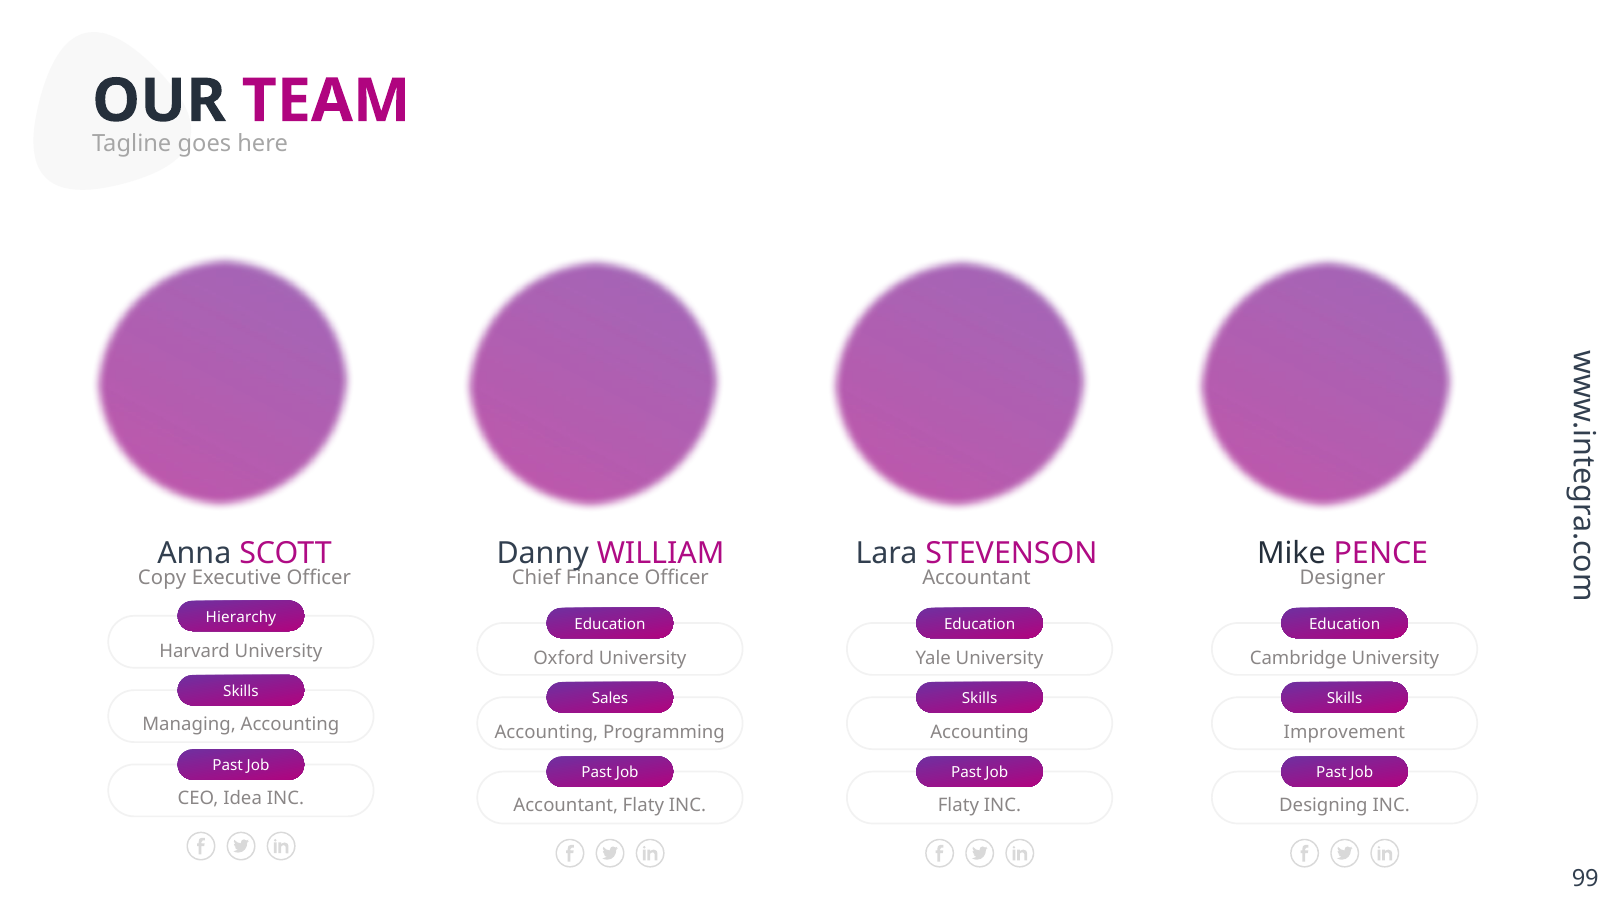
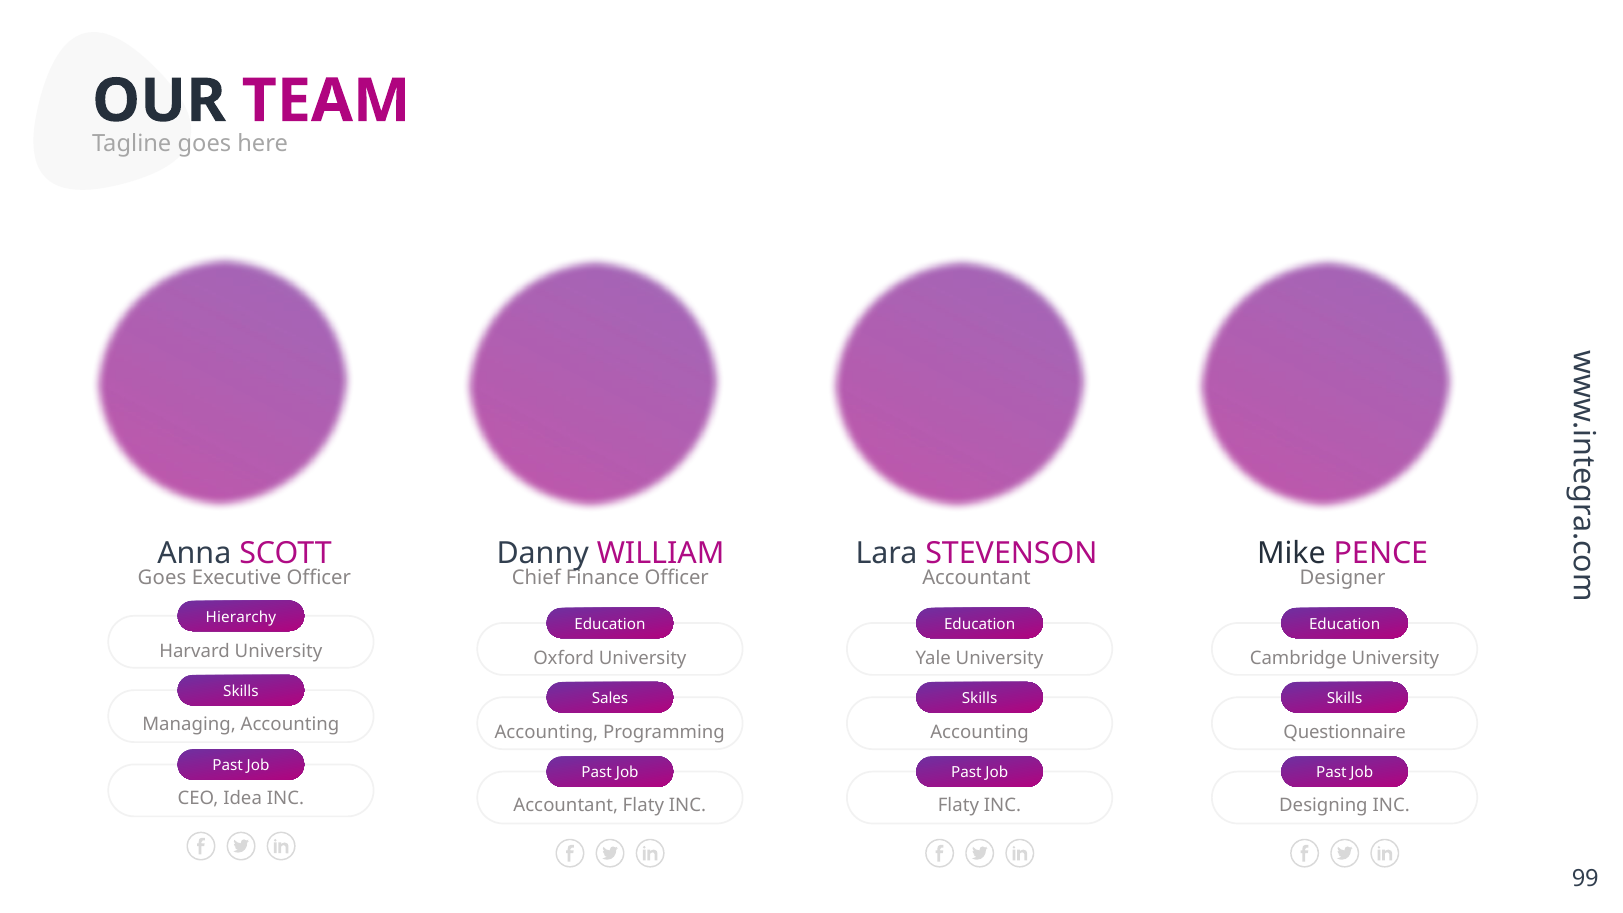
Copy at (162, 578): Copy -> Goes
Improvement: Improvement -> Questionnaire
